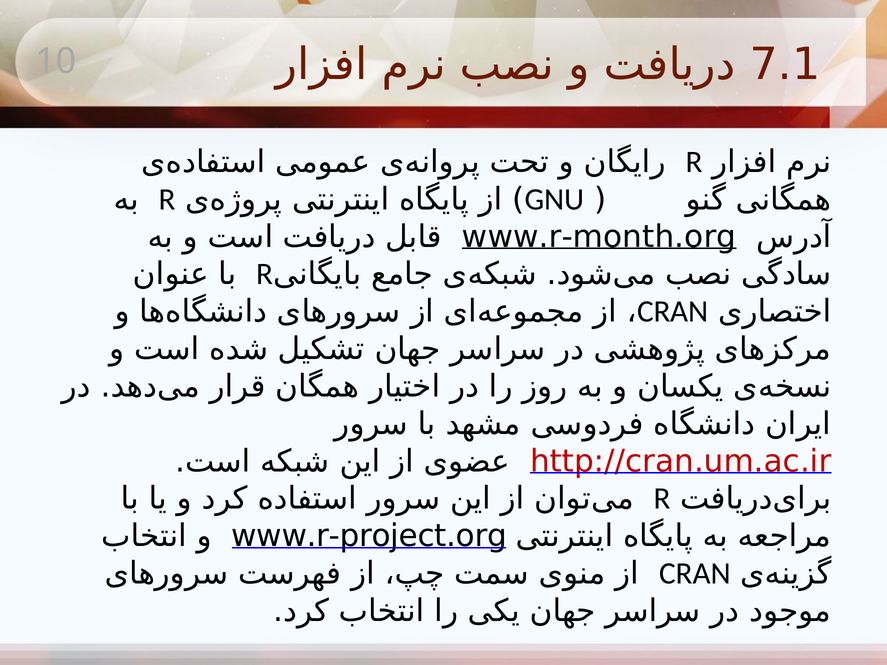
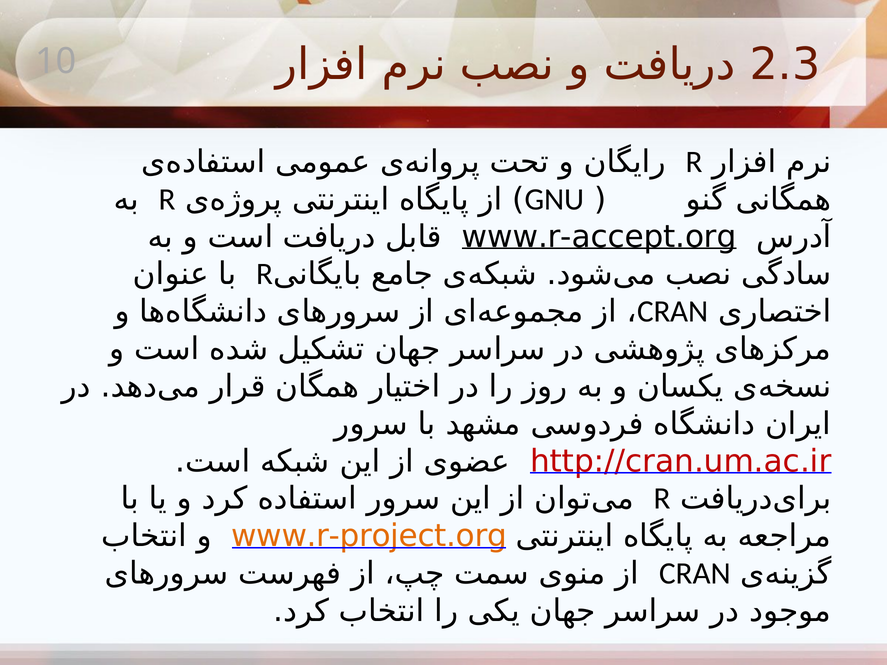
7.1: 7.1 -> 2.3
www.r-month.org: www.r-month.org -> www.r-accept.org
www.r-project.org colour: black -> orange
